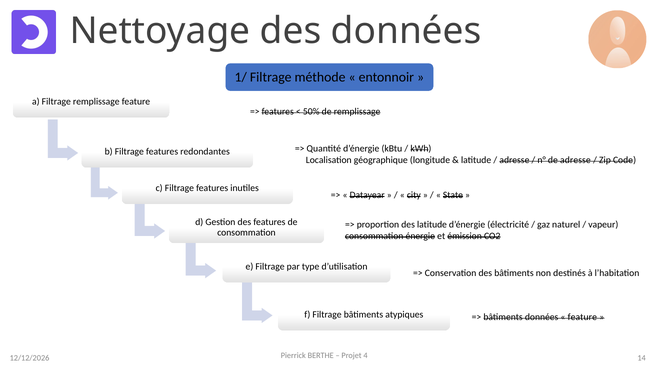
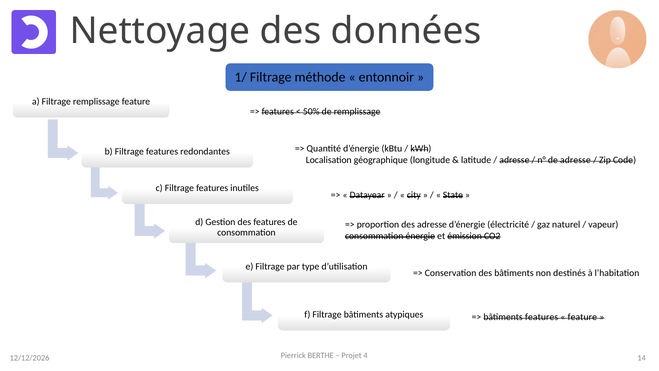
des latitude: latitude -> adresse
bâtiments données: données -> features
